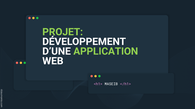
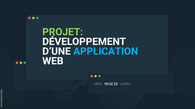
APPLICATION colour: light green -> light blue
